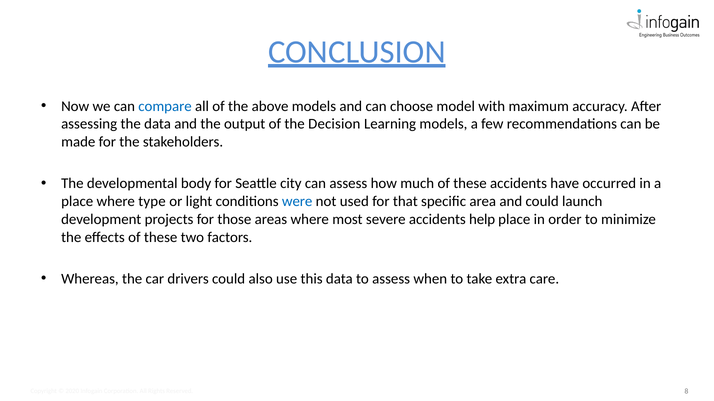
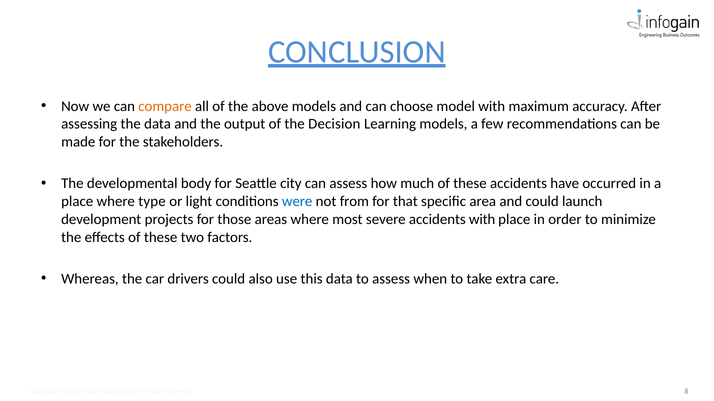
compare colour: blue -> orange
used: used -> from
accidents help: help -> with
